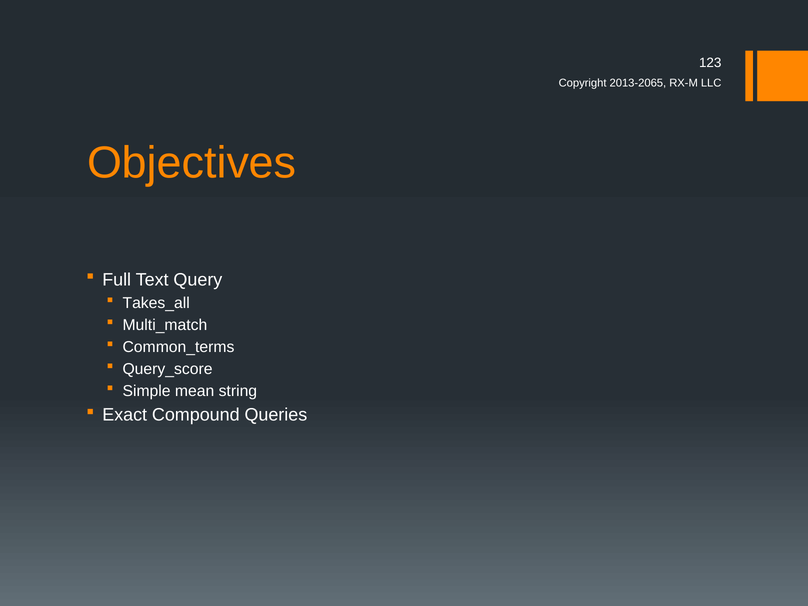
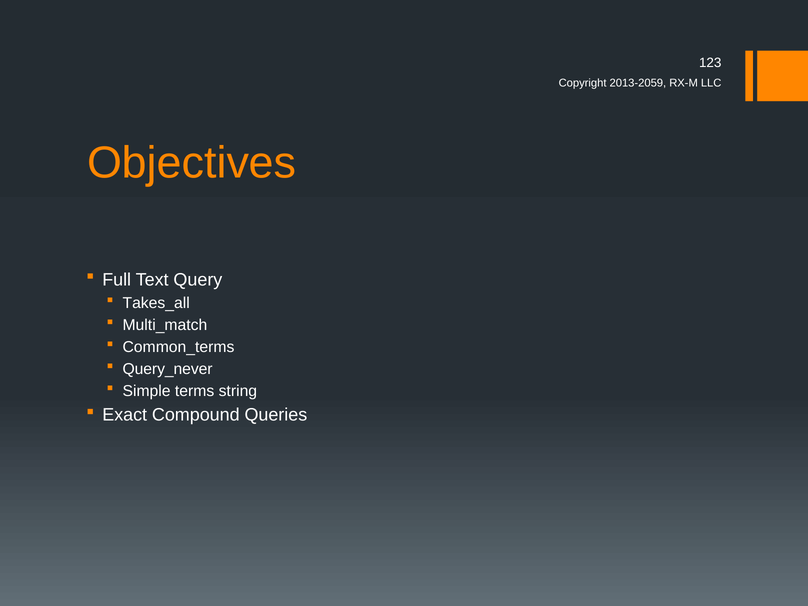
2013-2065: 2013-2065 -> 2013-2059
Query_score: Query_score -> Query_never
mean: mean -> terms
